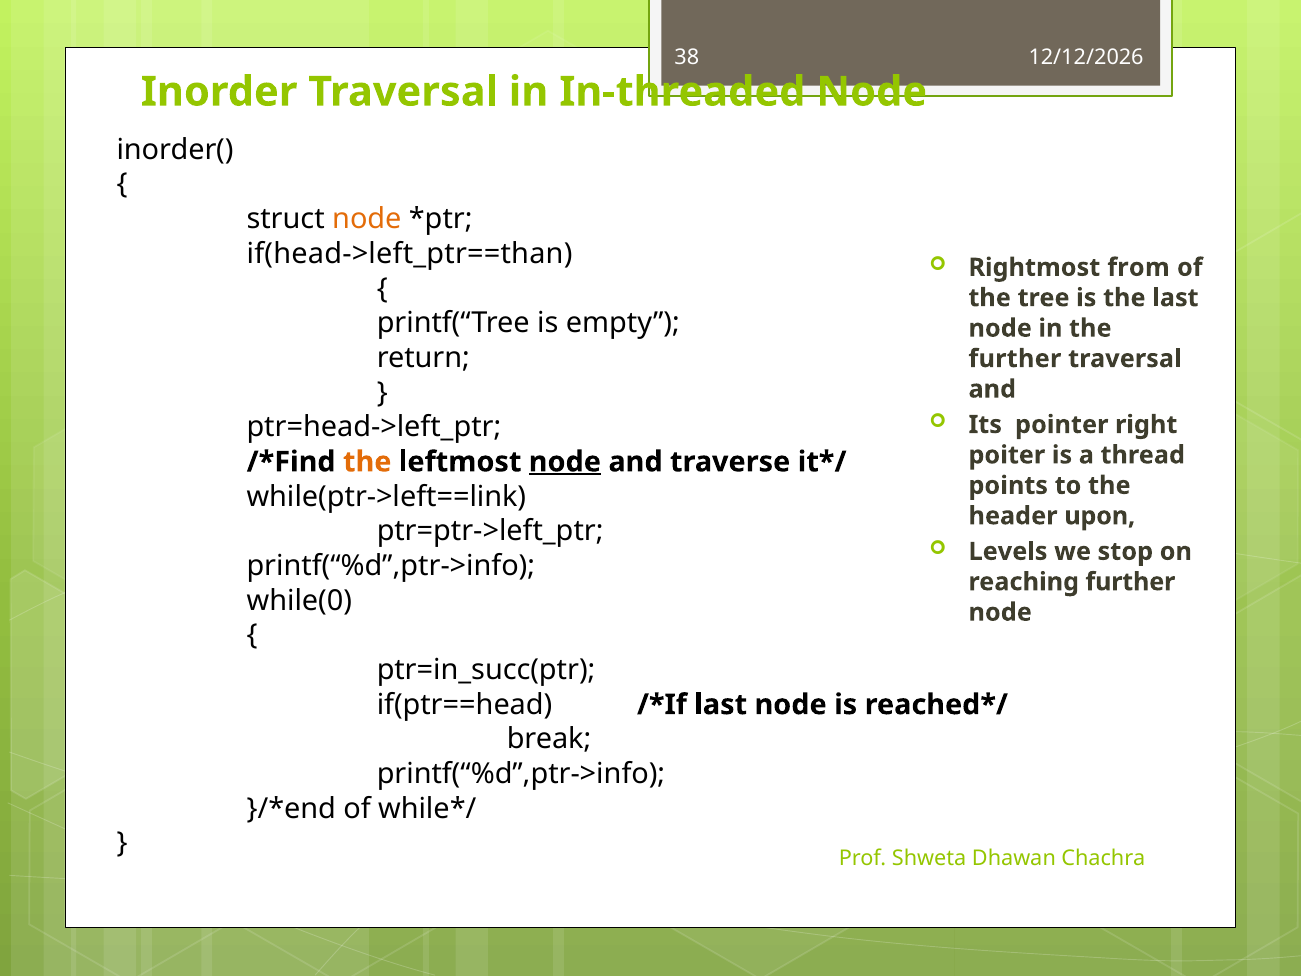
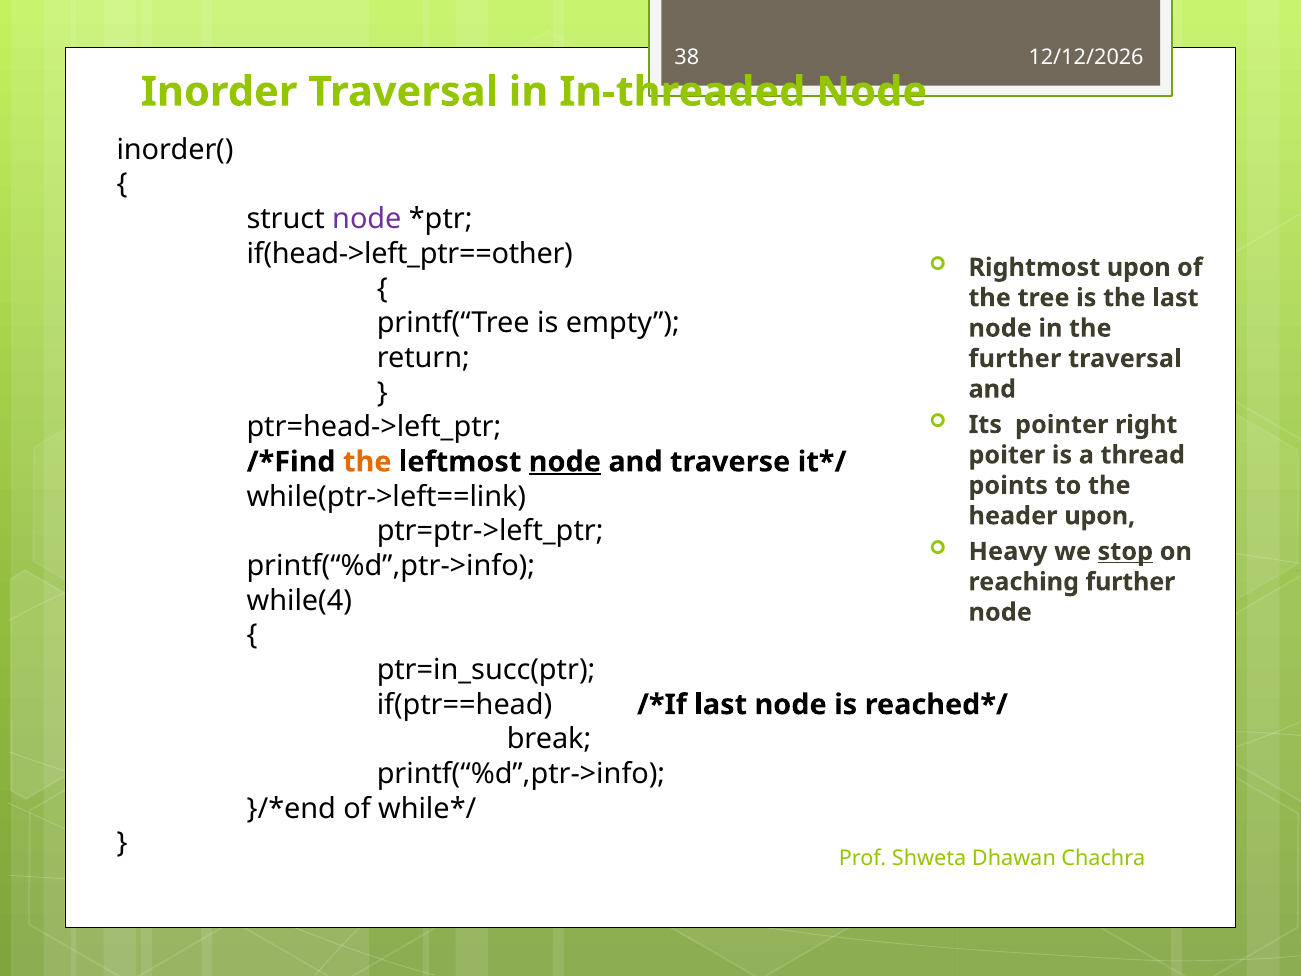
node at (367, 219) colour: orange -> purple
if(head->left_ptr==than: if(head->left_ptr==than -> if(head->left_ptr==other
Rightmost from: from -> upon
Levels: Levels -> Heavy
stop underline: none -> present
while(0: while(0 -> while(4
